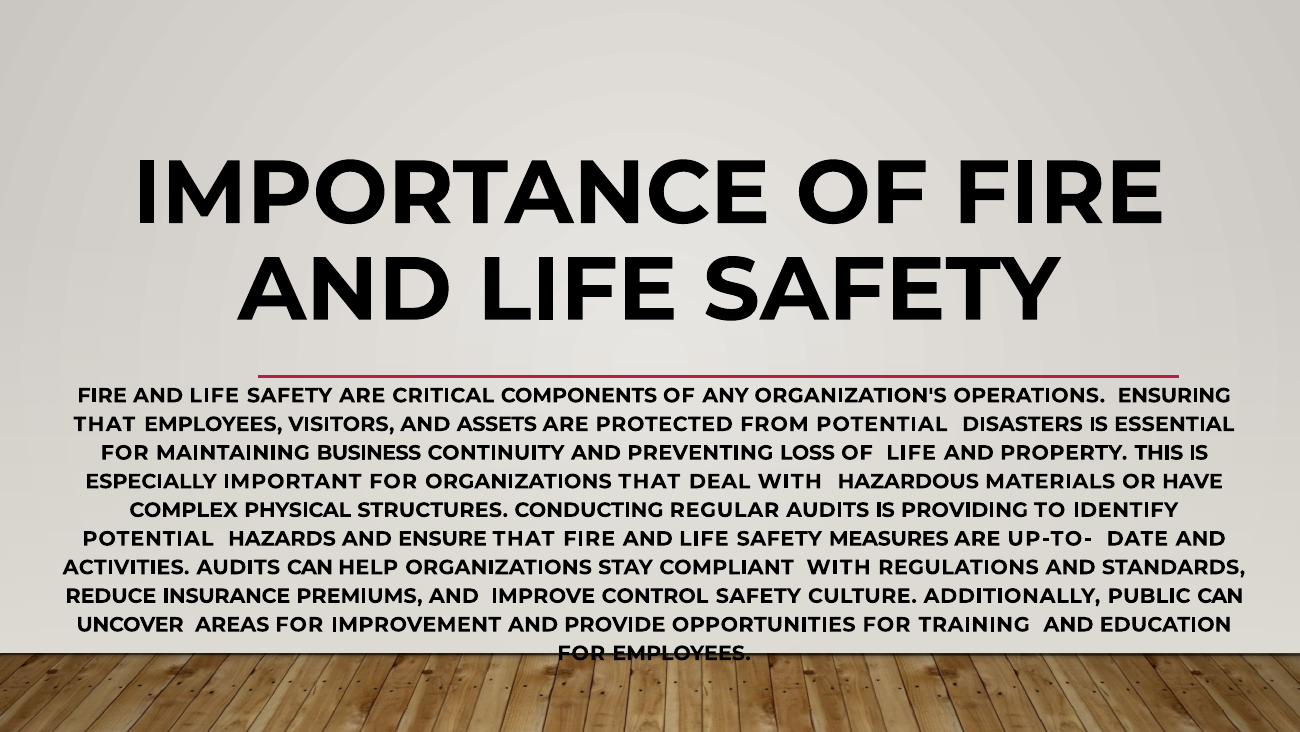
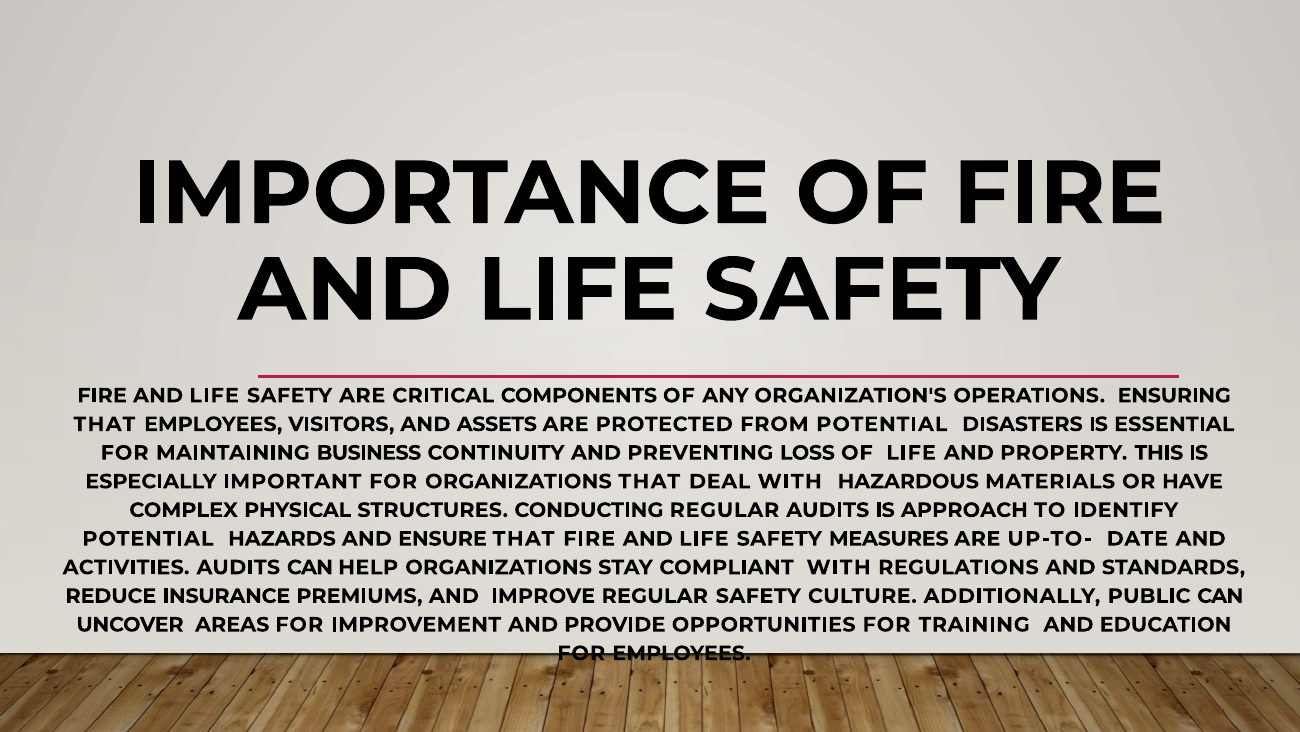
PROVIDING: PROVIDING -> APPROACH
IMPROVE CONTROL: CONTROL -> REGULAR
